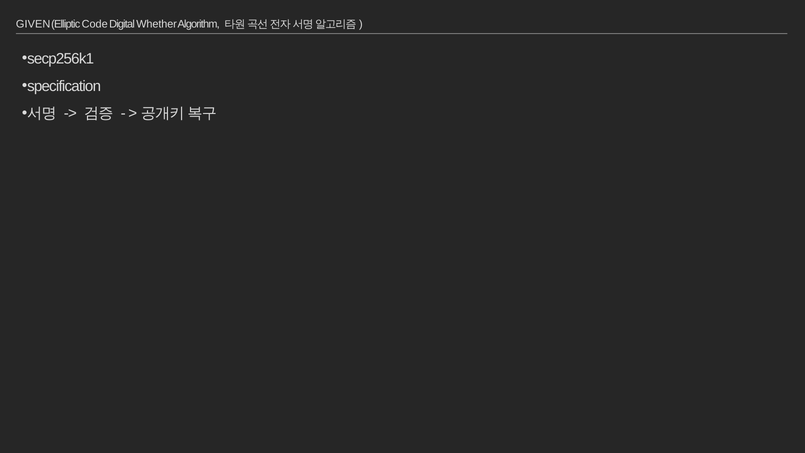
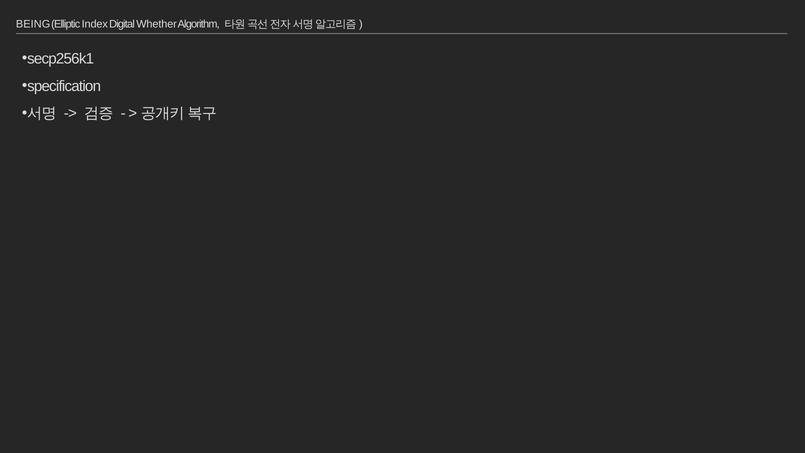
GIVEN: GIVEN -> BEING
Code: Code -> Index
